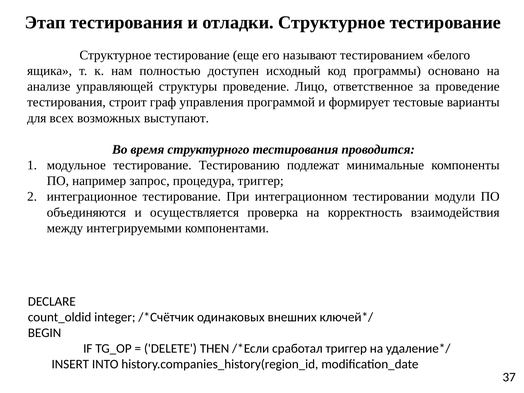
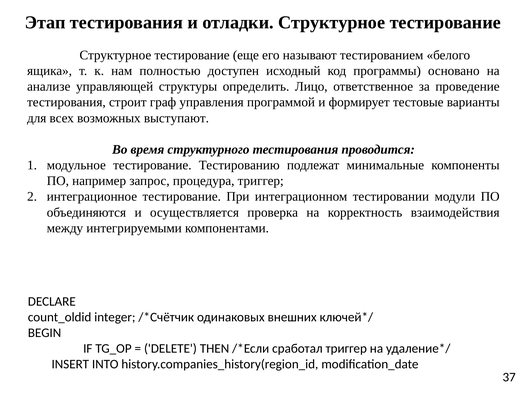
структуры проведение: проведение -> определить
